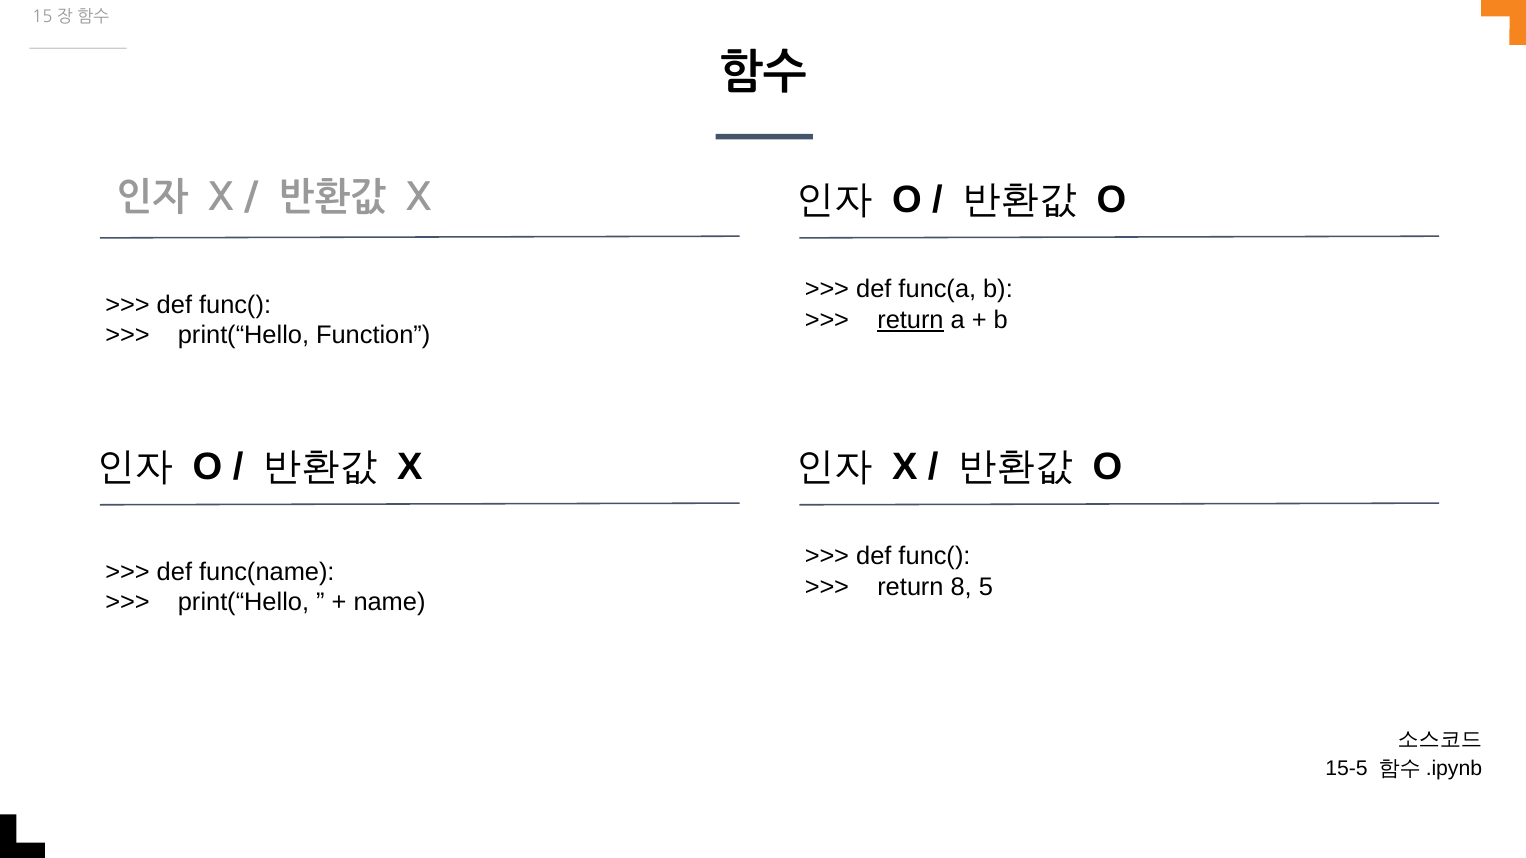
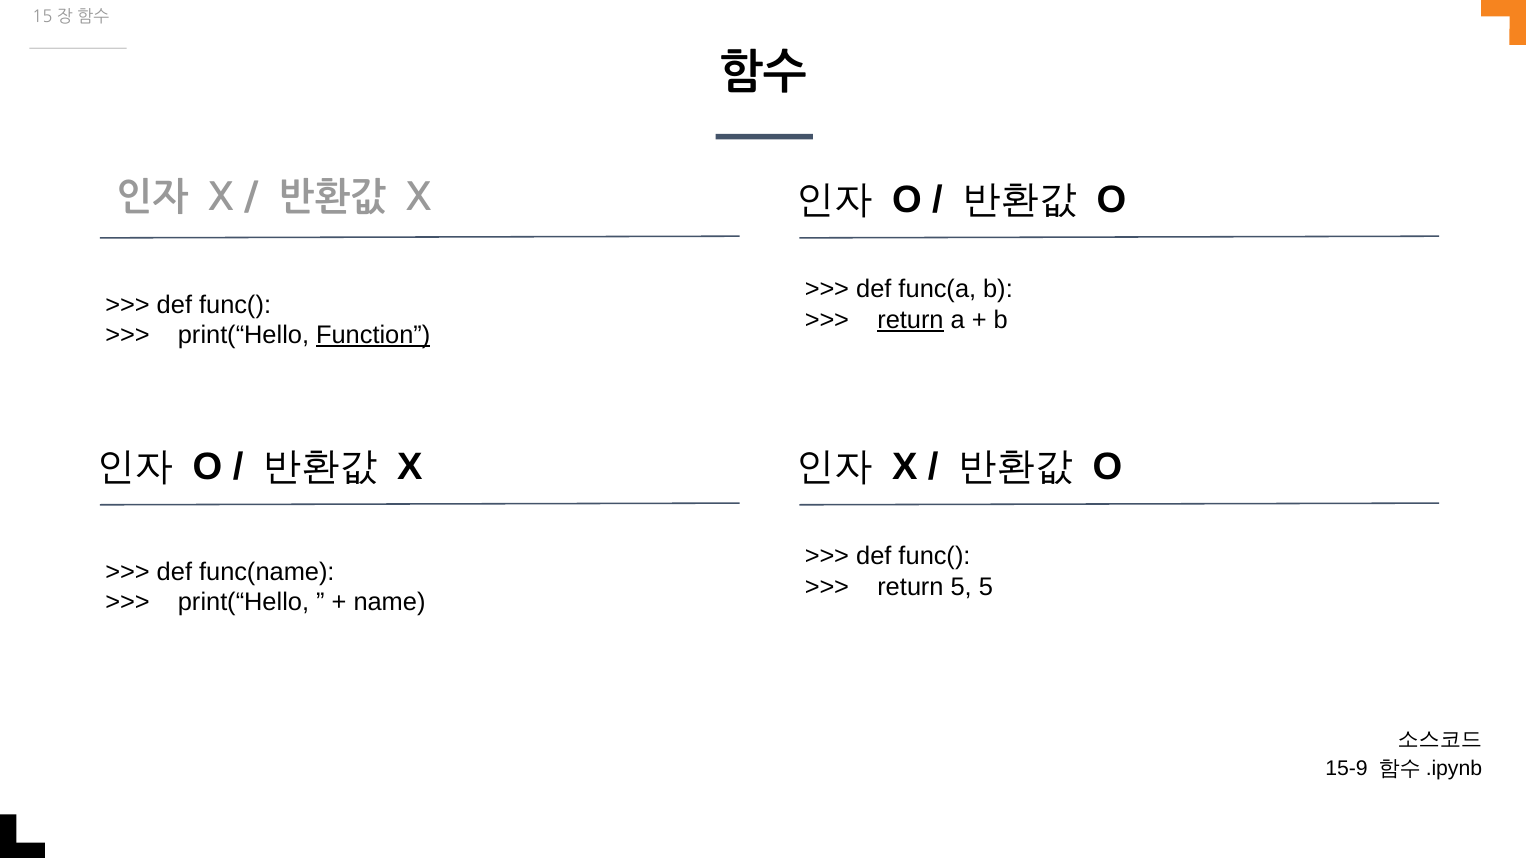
Function underline: none -> present
return 8: 8 -> 5
15-5: 15-5 -> 15-9
